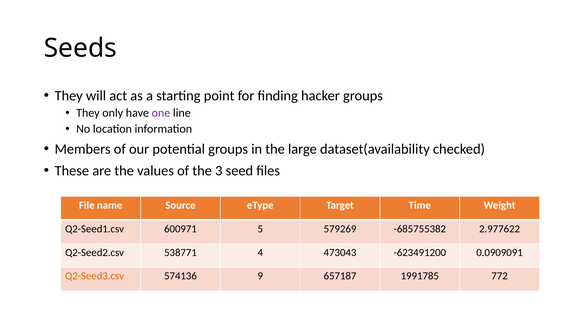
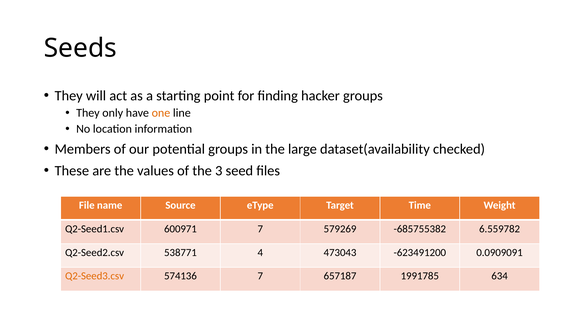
one colour: purple -> orange
600971 5: 5 -> 7
2.977622: 2.977622 -> 6.559782
574136 9: 9 -> 7
772: 772 -> 634
